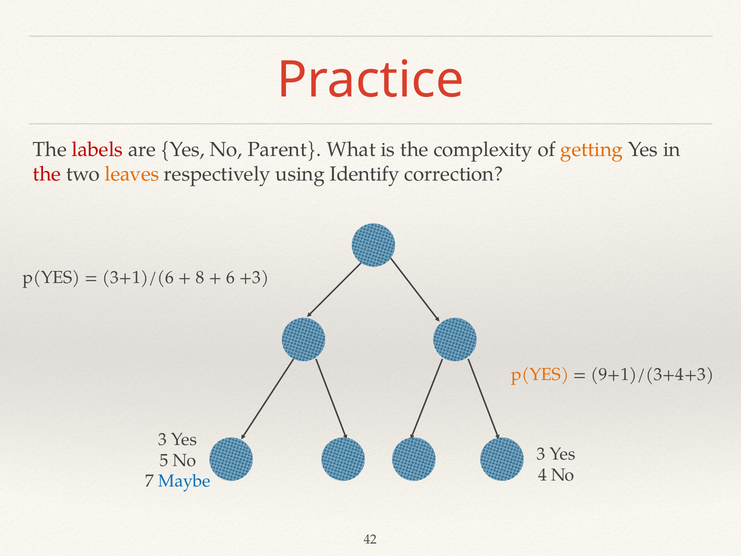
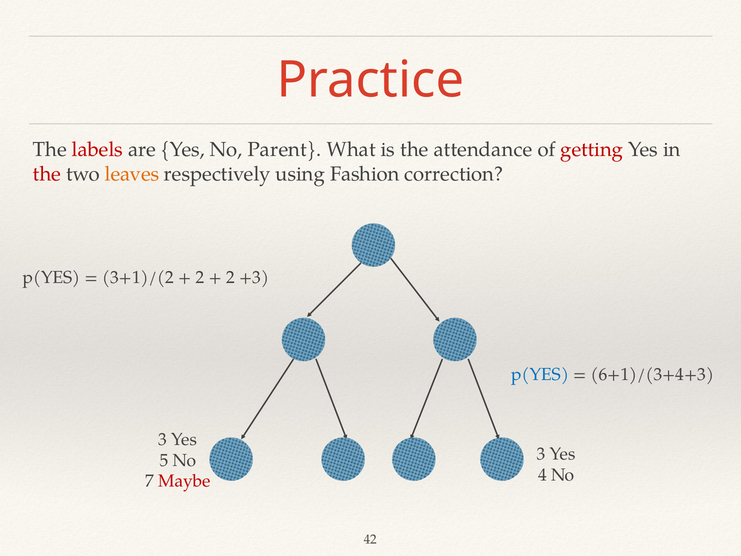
complexity: complexity -> attendance
getting colour: orange -> red
Identify: Identify -> Fashion
3+1)/(6: 3+1)/(6 -> 3+1)/(2
8 at (200, 277): 8 -> 2
6 at (230, 277): 6 -> 2
p(YES at (540, 374) colour: orange -> blue
9+1)/(3+4+3: 9+1)/(3+4+3 -> 6+1)/(3+4+3
Maybe colour: blue -> red
